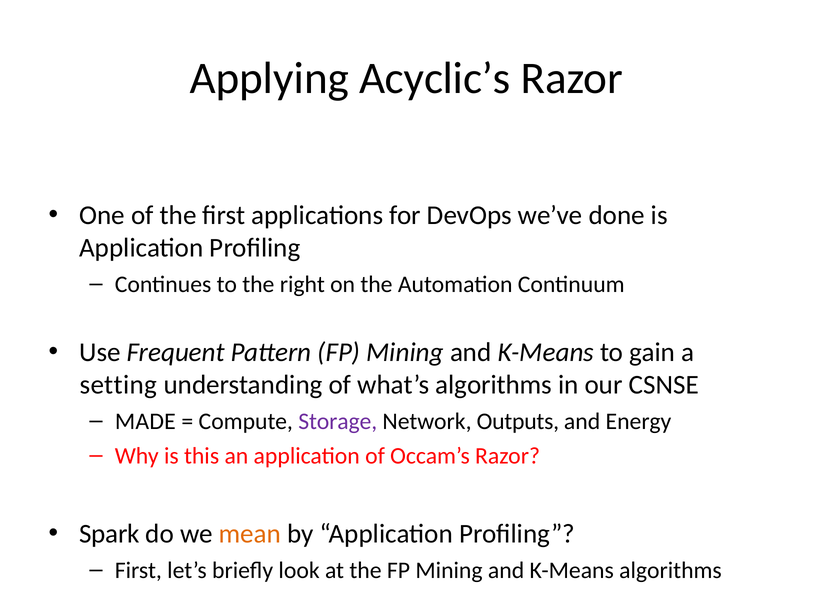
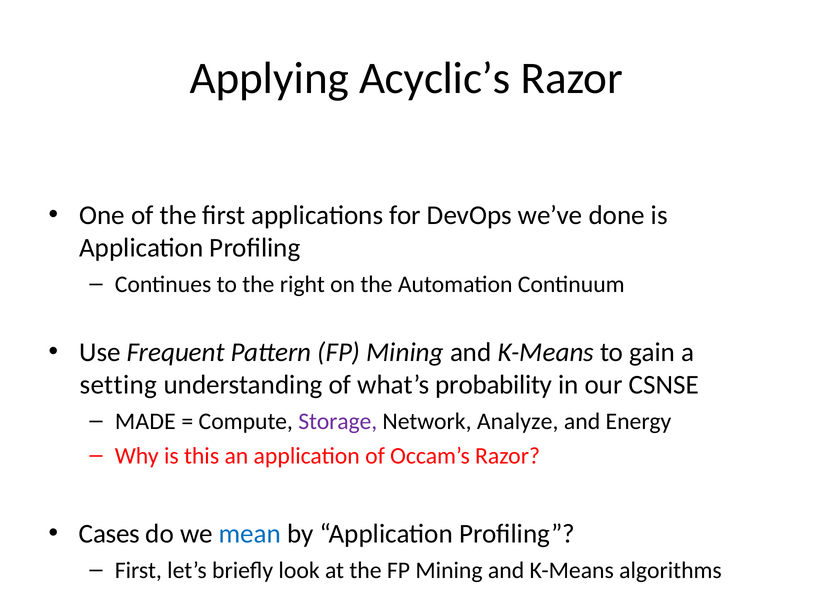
what’s algorithms: algorithms -> probability
Outputs: Outputs -> Analyze
Spark: Spark -> Cases
mean colour: orange -> blue
